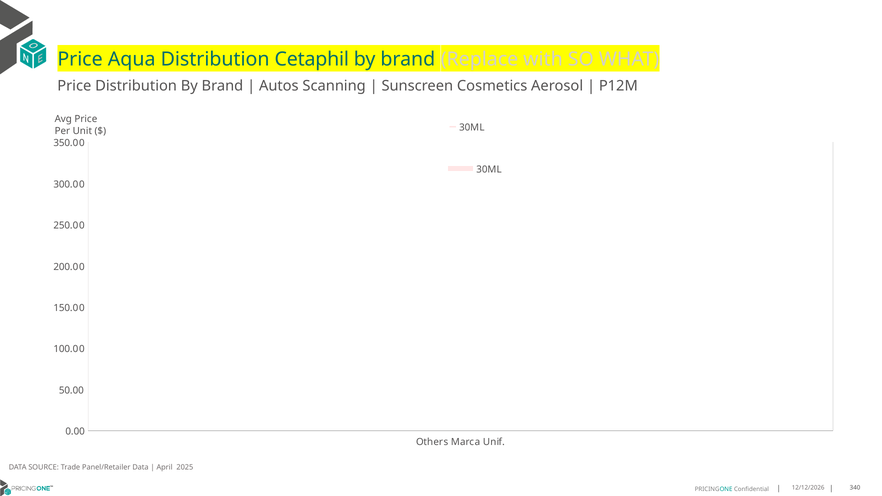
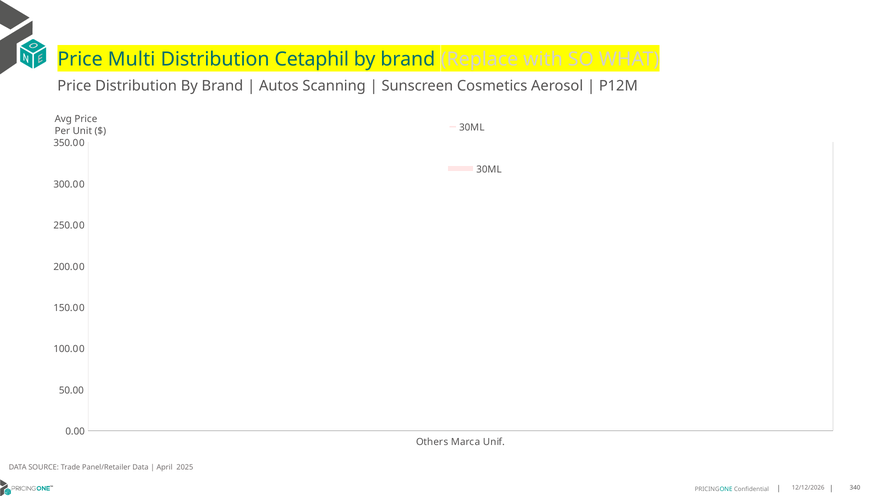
Aqua: Aqua -> Multi
